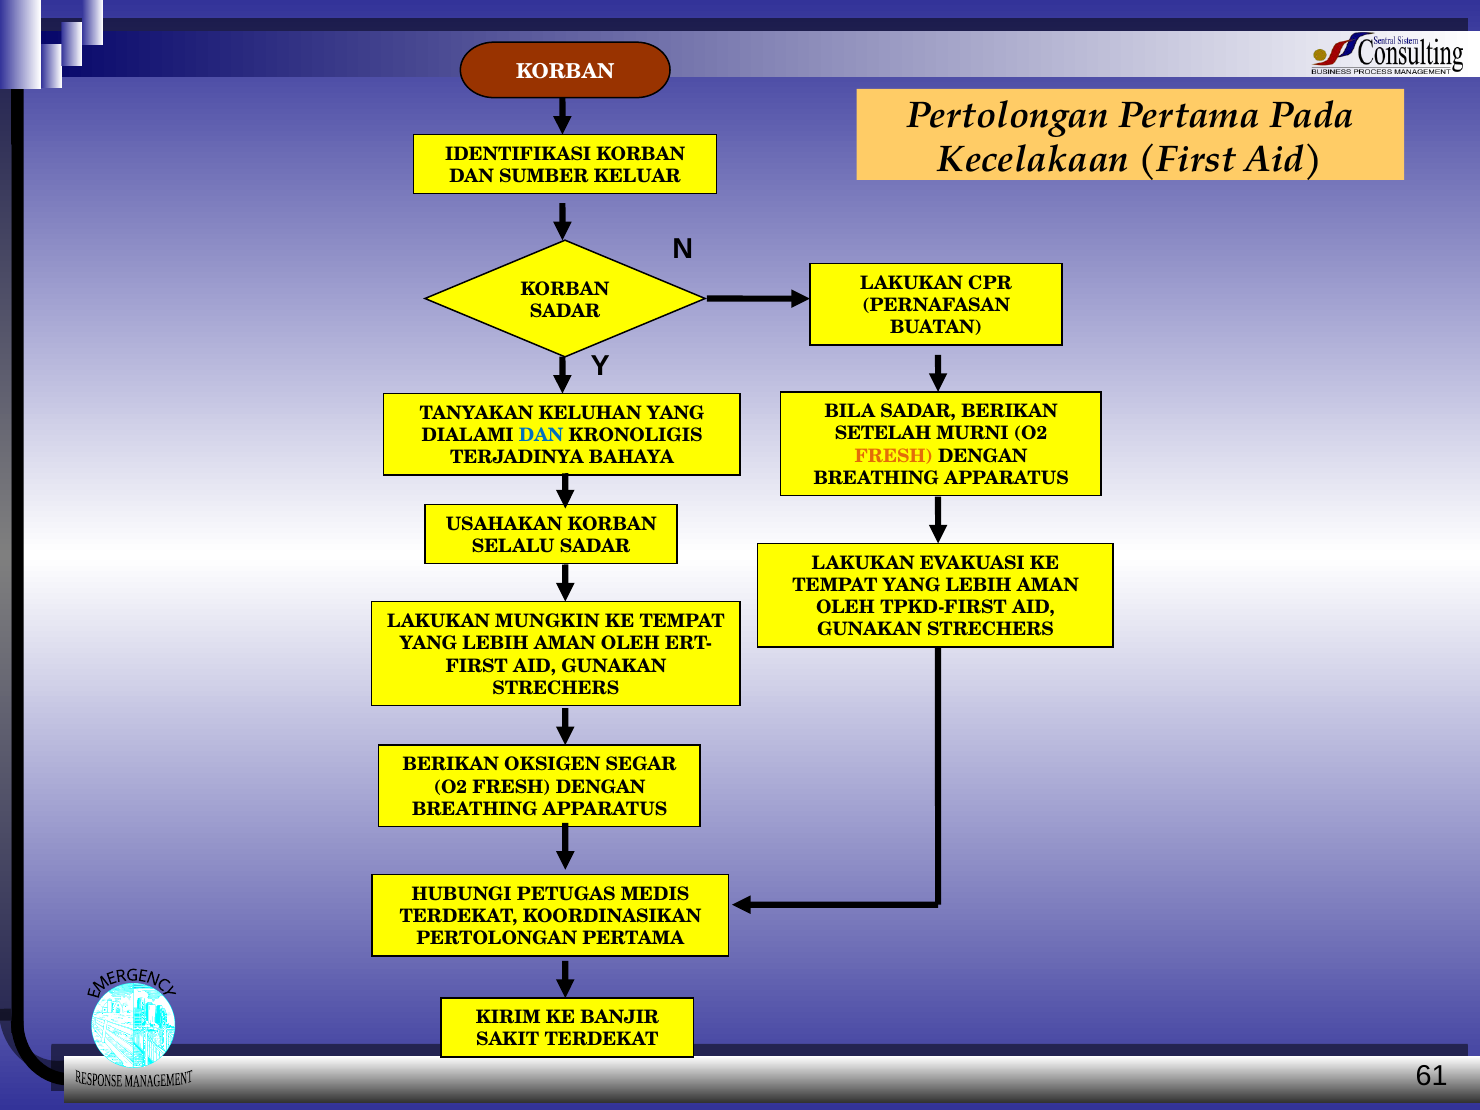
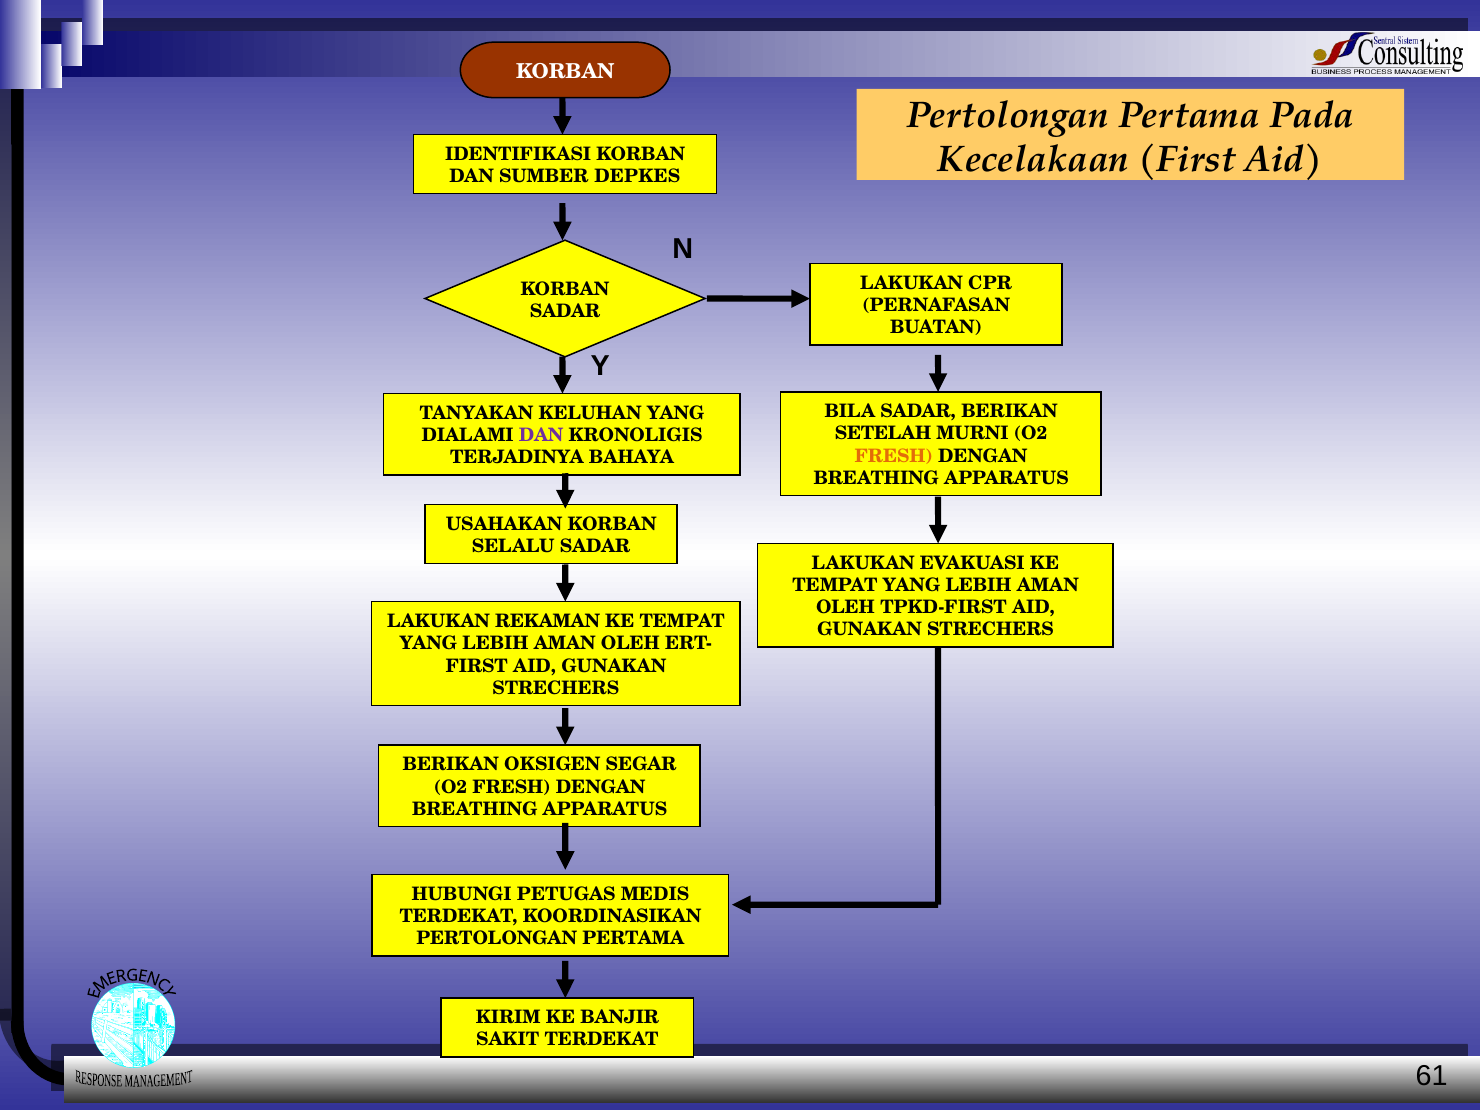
KELUAR: KELUAR -> DEPKES
DAN at (541, 436) colour: blue -> purple
MUNGKIN: MUNGKIN -> REKAMAN
